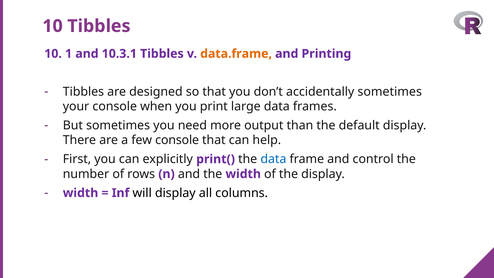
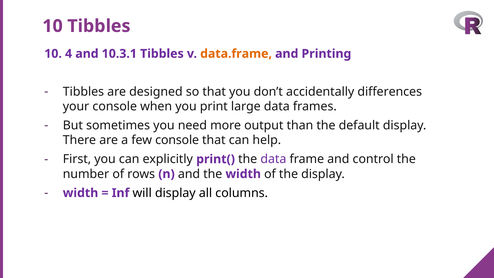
1: 1 -> 4
accidentally sometimes: sometimes -> differences
data at (273, 159) colour: blue -> purple
